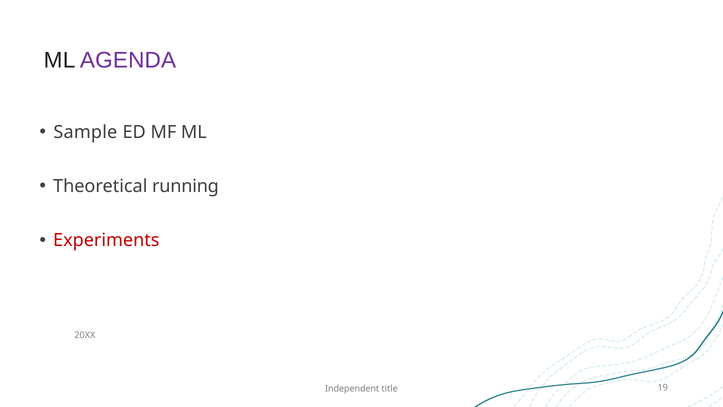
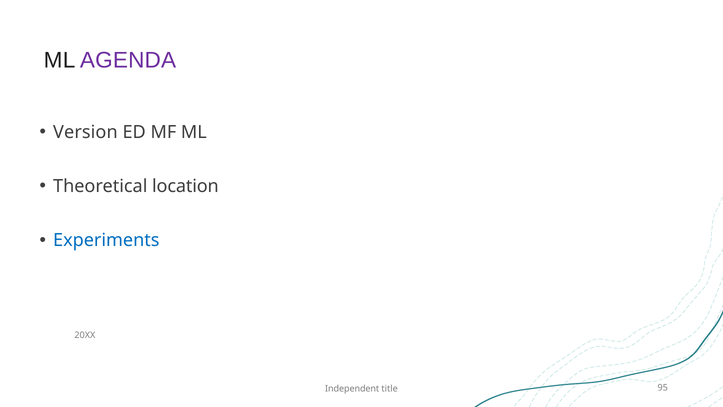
Sample: Sample -> Version
running: running -> location
Experiments colour: red -> blue
19: 19 -> 95
